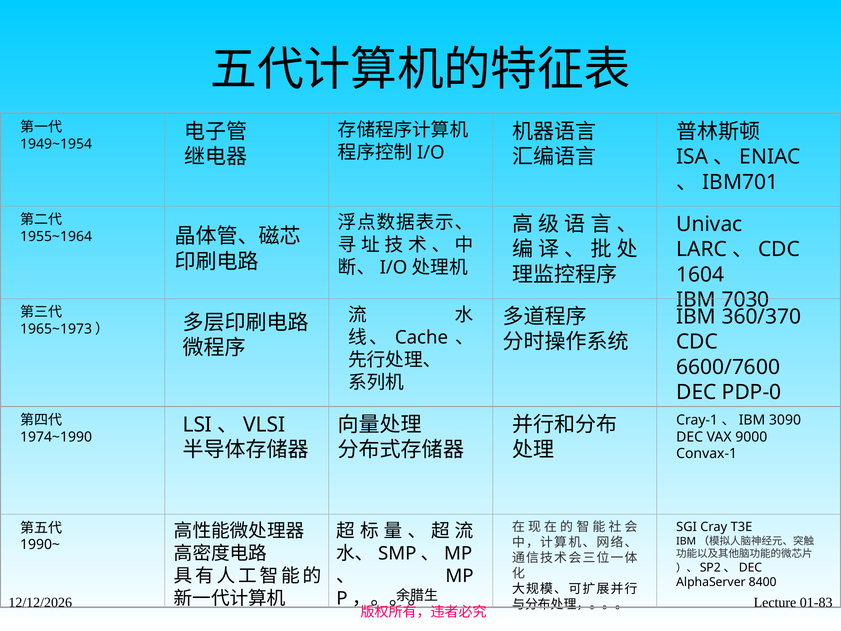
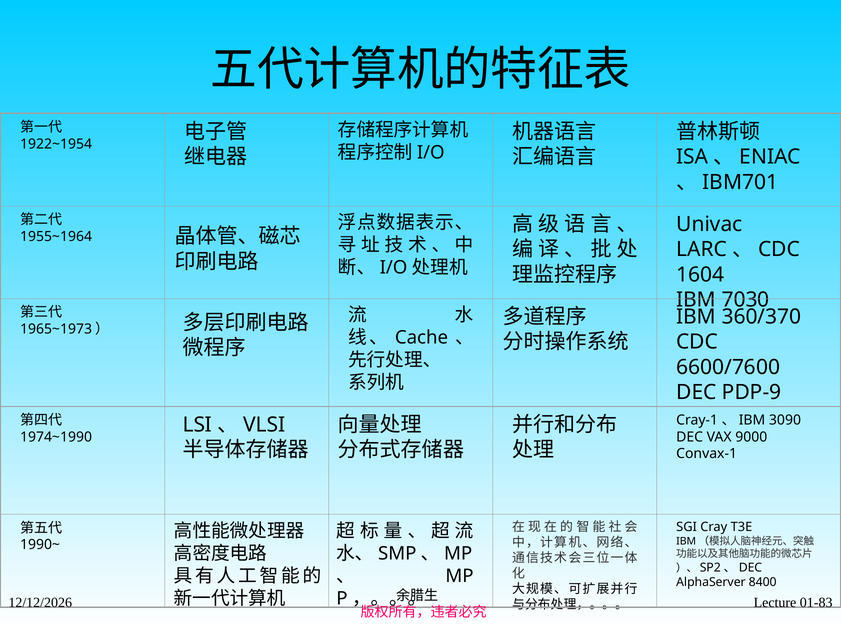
1949~1954: 1949~1954 -> 1922~1954
PDP-0: PDP-0 -> PDP-9
